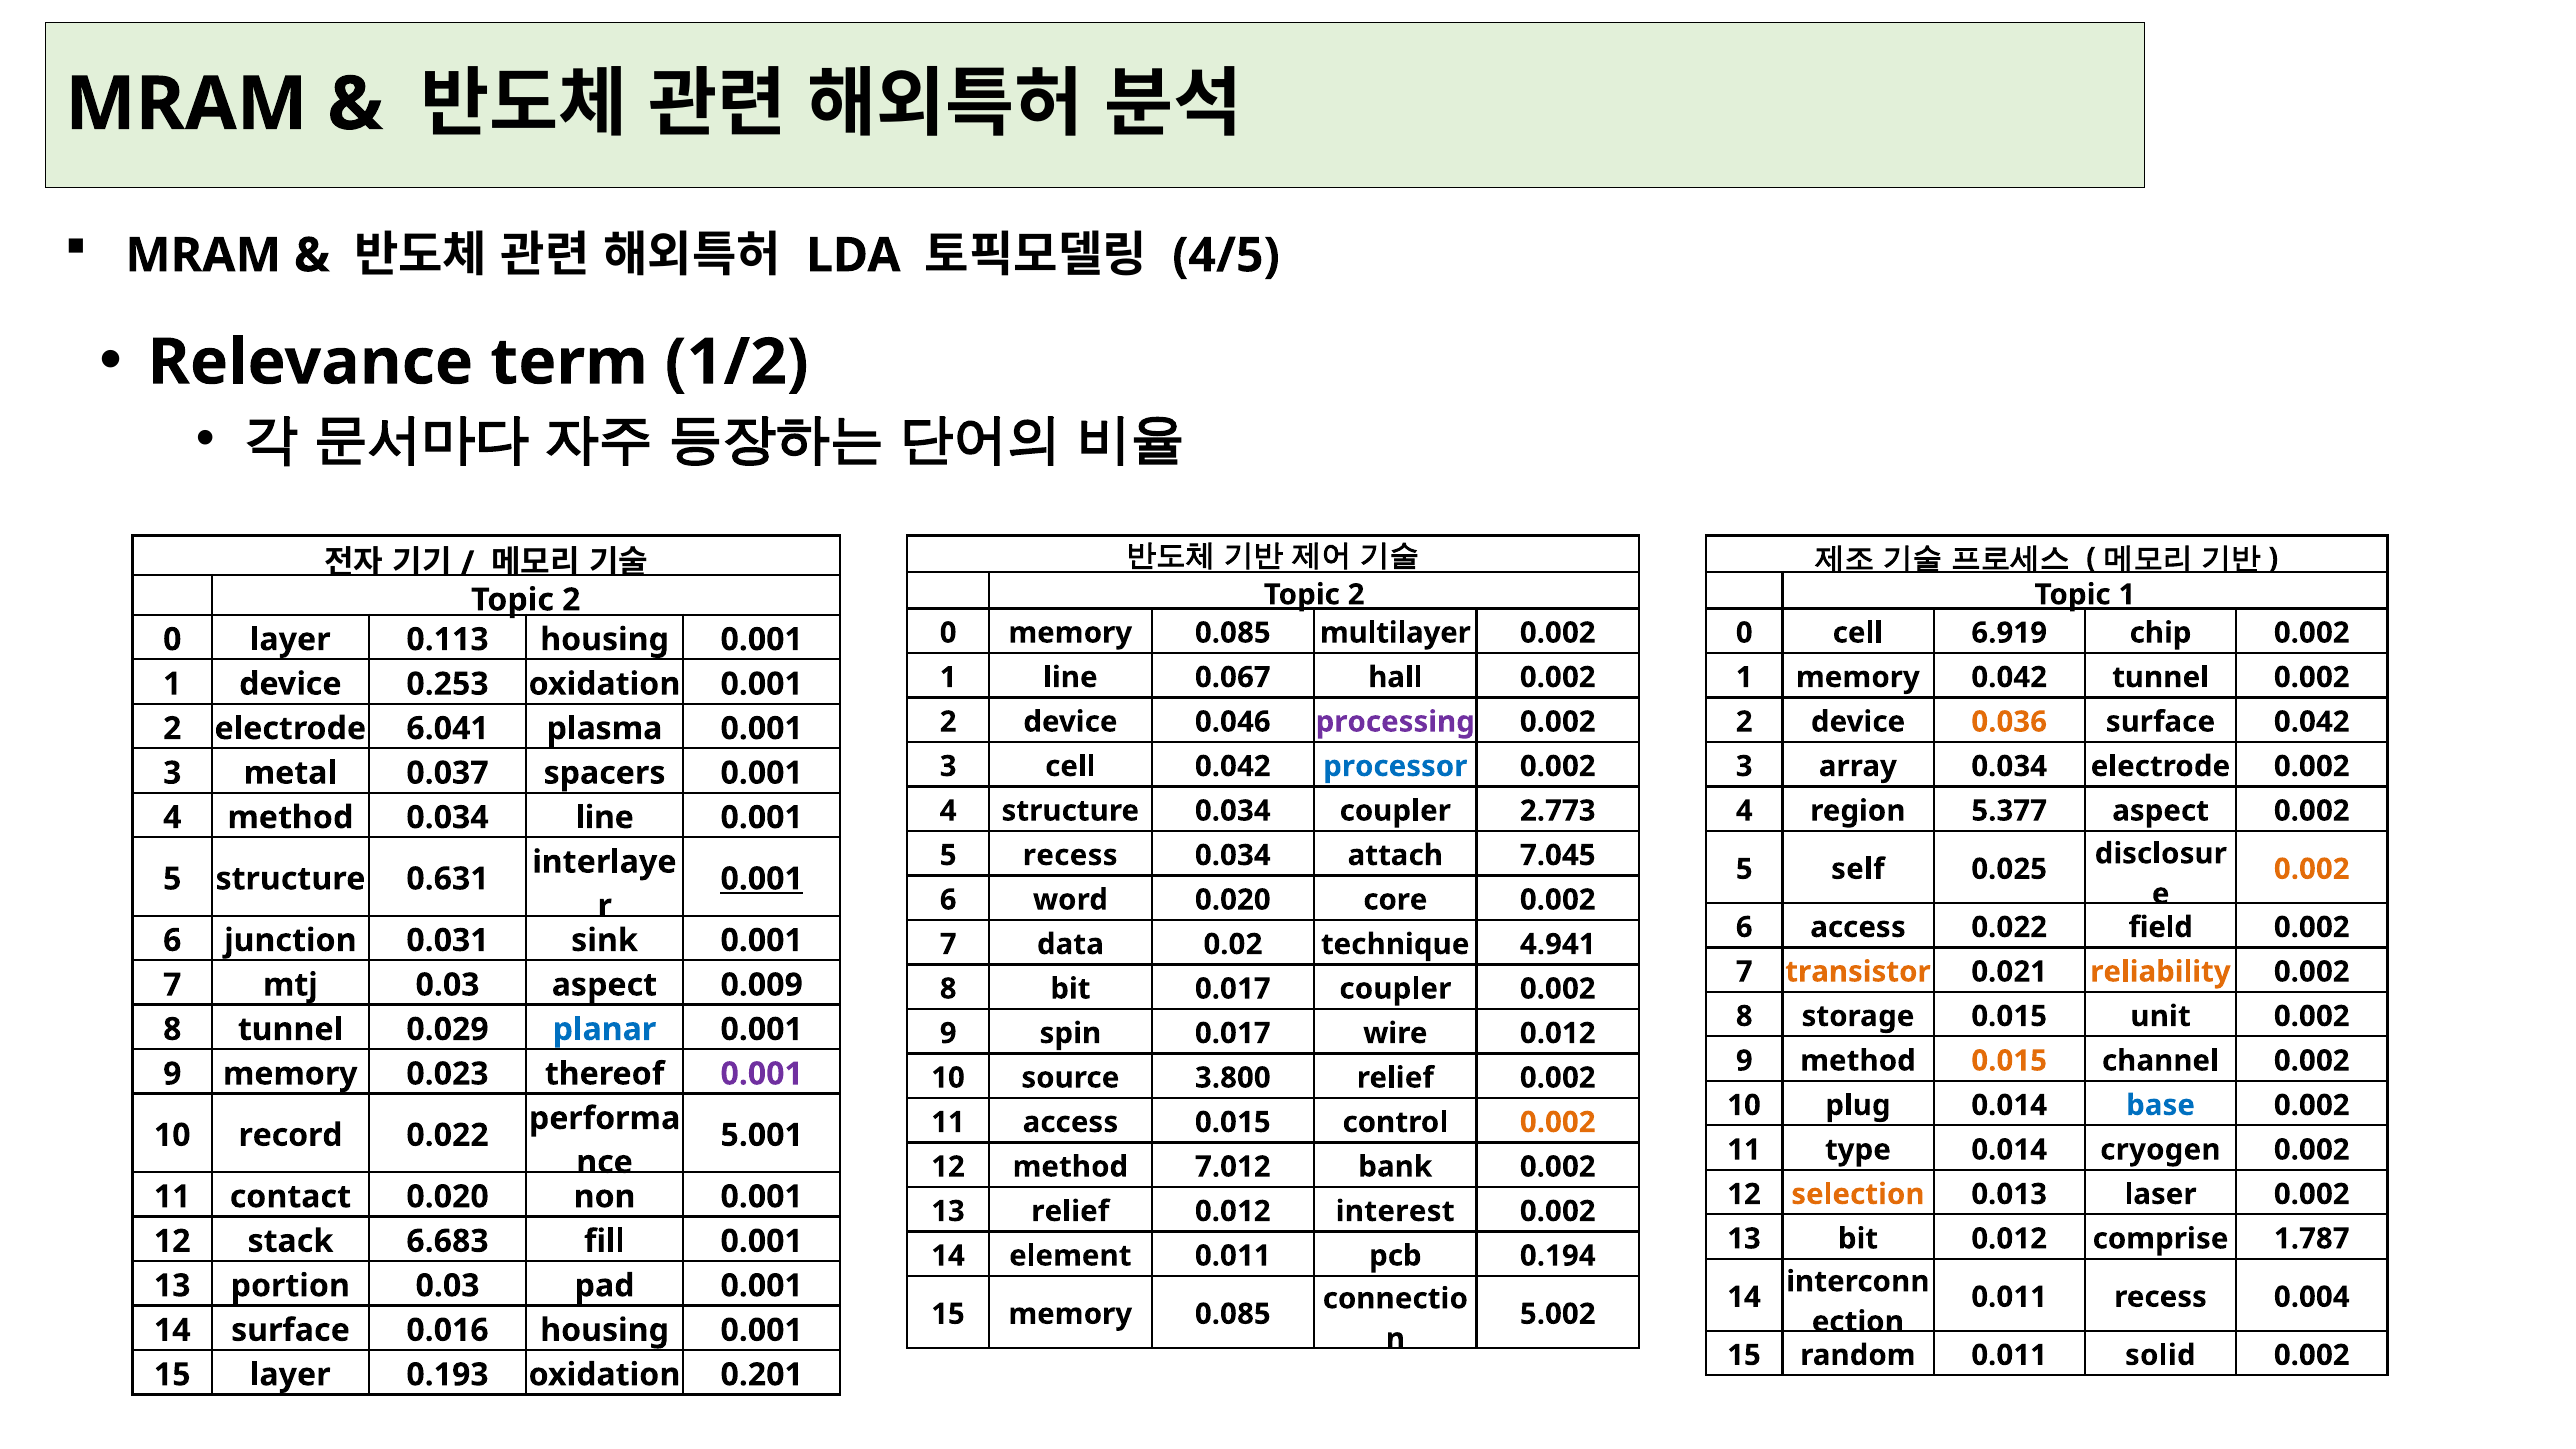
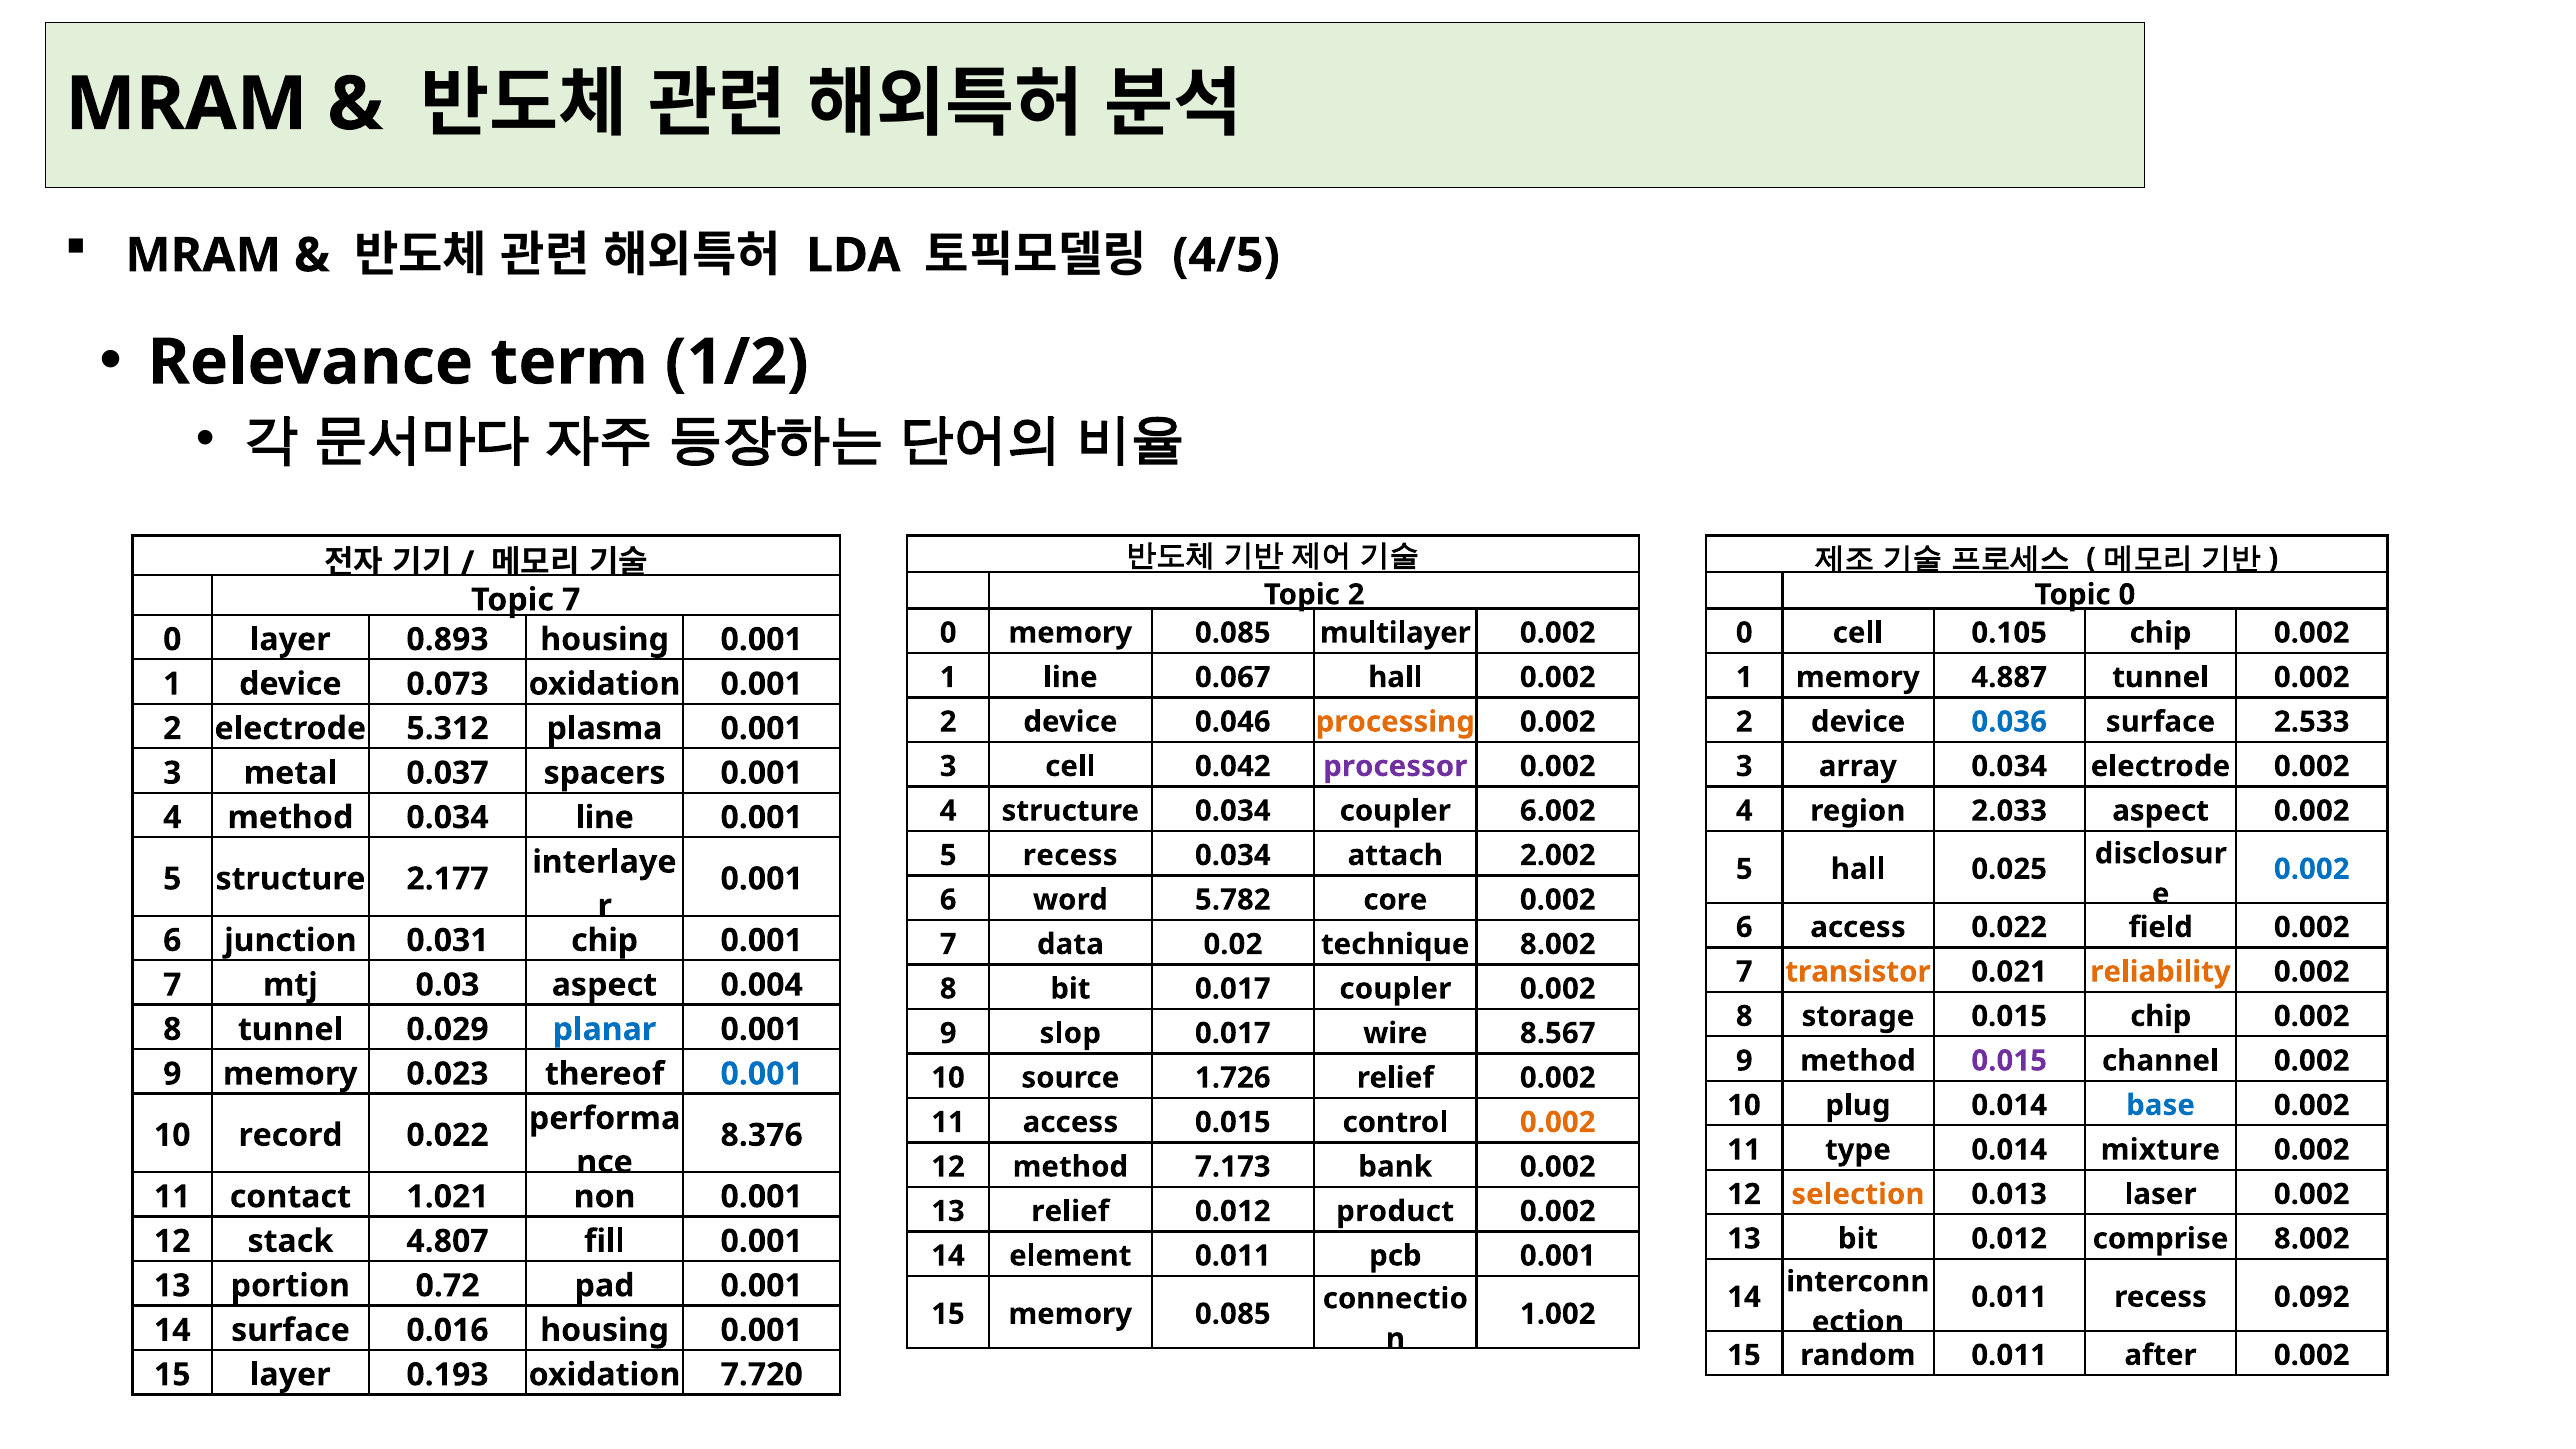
Topic 1: 1 -> 0
2 at (571, 600): 2 -> 7
6.919: 6.919 -> 0.105
0.113: 0.113 -> 0.893
memory 0.042: 0.042 -> 4.887
0.253: 0.253 -> 0.073
processing colour: purple -> orange
0.036 colour: orange -> blue
surface 0.042: 0.042 -> 2.533
6.041: 6.041 -> 5.312
processor colour: blue -> purple
2.773: 2.773 -> 6.002
5.377: 5.377 -> 2.033
7.045: 7.045 -> 2.002
5 self: self -> hall
0.002 at (2312, 869) colour: orange -> blue
0.631: 0.631 -> 2.177
0.001 at (762, 879) underline: present -> none
word 0.020: 0.020 -> 5.782
0.031 sink: sink -> chip
technique 4.941: 4.941 -> 8.002
0.009: 0.009 -> 0.004
0.015 unit: unit -> chip
spin: spin -> slop
wire 0.012: 0.012 -> 8.567
0.015 at (2009, 1061) colour: orange -> purple
0.001 at (762, 1074) colour: purple -> blue
3.800: 3.800 -> 1.726
5.001: 5.001 -> 8.376
cryogen: cryogen -> mixture
7.012: 7.012 -> 7.173
contact 0.020: 0.020 -> 1.021
interest: interest -> product
comprise 1.787: 1.787 -> 8.002
6.683: 6.683 -> 4.807
pcb 0.194: 0.194 -> 0.001
portion 0.03: 0.03 -> 0.72
0.004: 0.004 -> 0.092
5.002: 5.002 -> 1.002
solid: solid -> after
0.201: 0.201 -> 7.720
